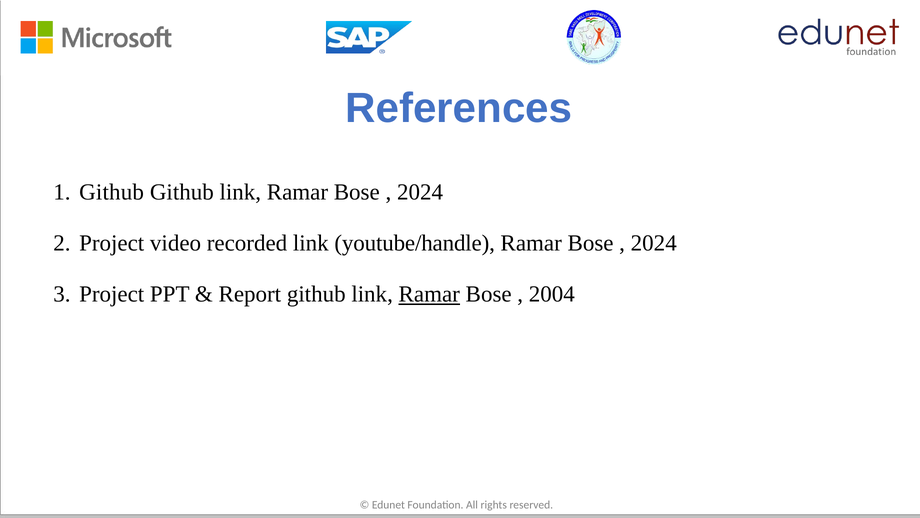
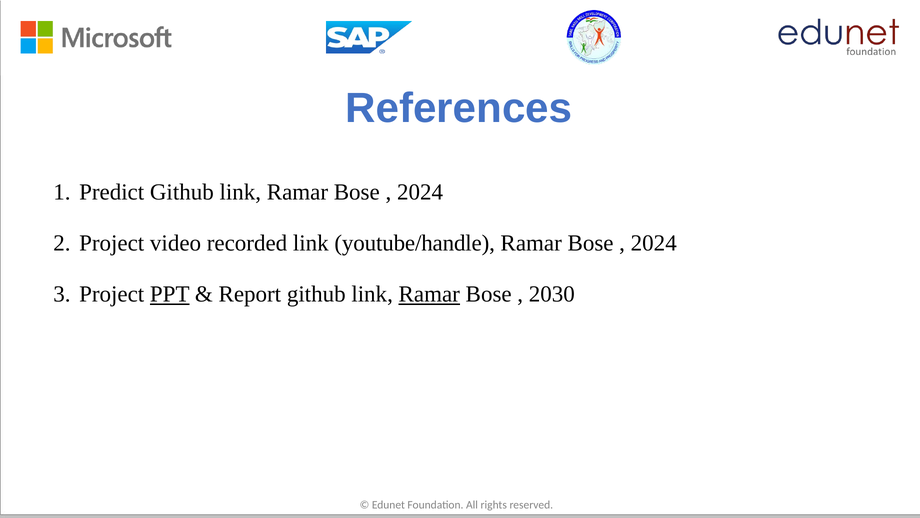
Github at (112, 192): Github -> Predict
PPT underline: none -> present
2004: 2004 -> 2030
